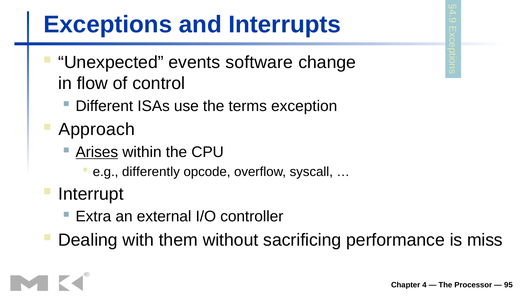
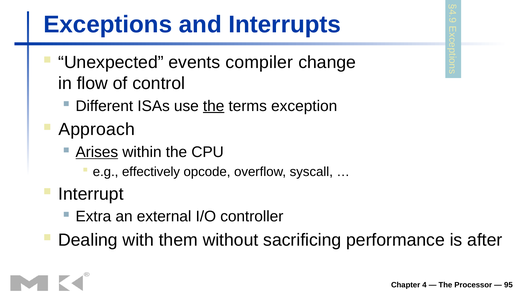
software: software -> compiler
the at (214, 106) underline: none -> present
differently: differently -> effectively
miss: miss -> after
